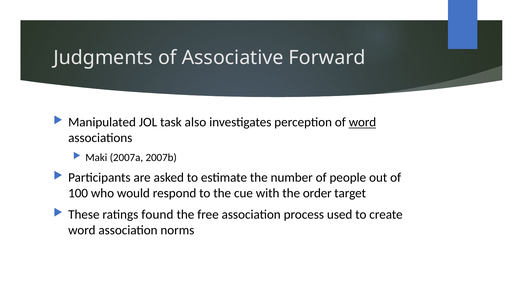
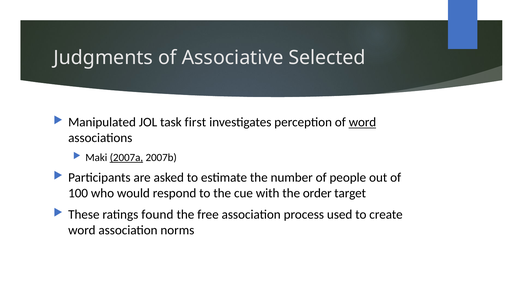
Forward: Forward -> Selected
also: also -> first
2007a underline: none -> present
